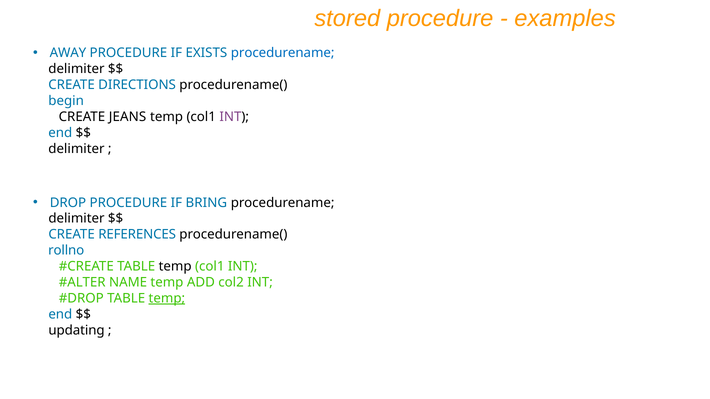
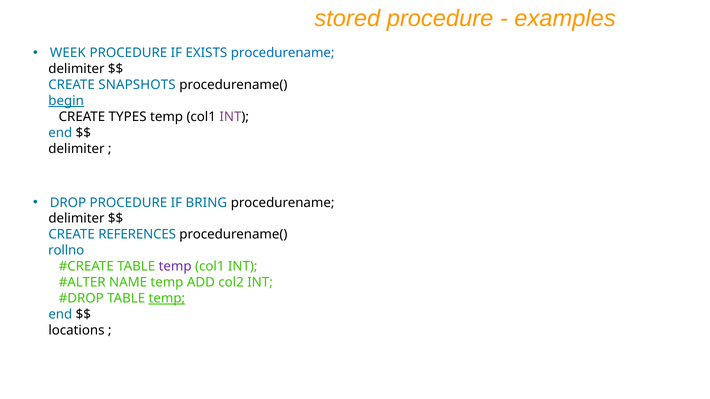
AWAY: AWAY -> WEEK
DIRECTIONS: DIRECTIONS -> SNAPSHOTS
begin underline: none -> present
JEANS: JEANS -> TYPES
temp at (175, 267) colour: black -> purple
updating: updating -> locations
